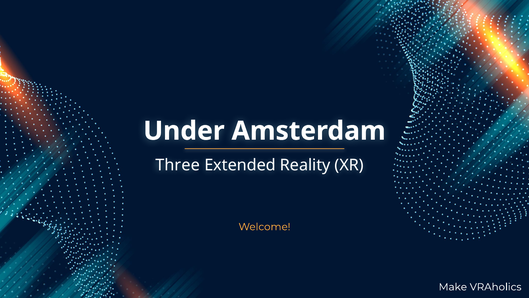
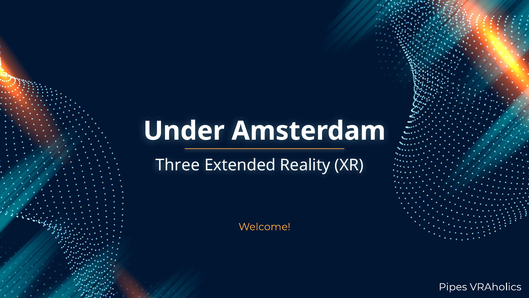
Make: Make -> Pipes
